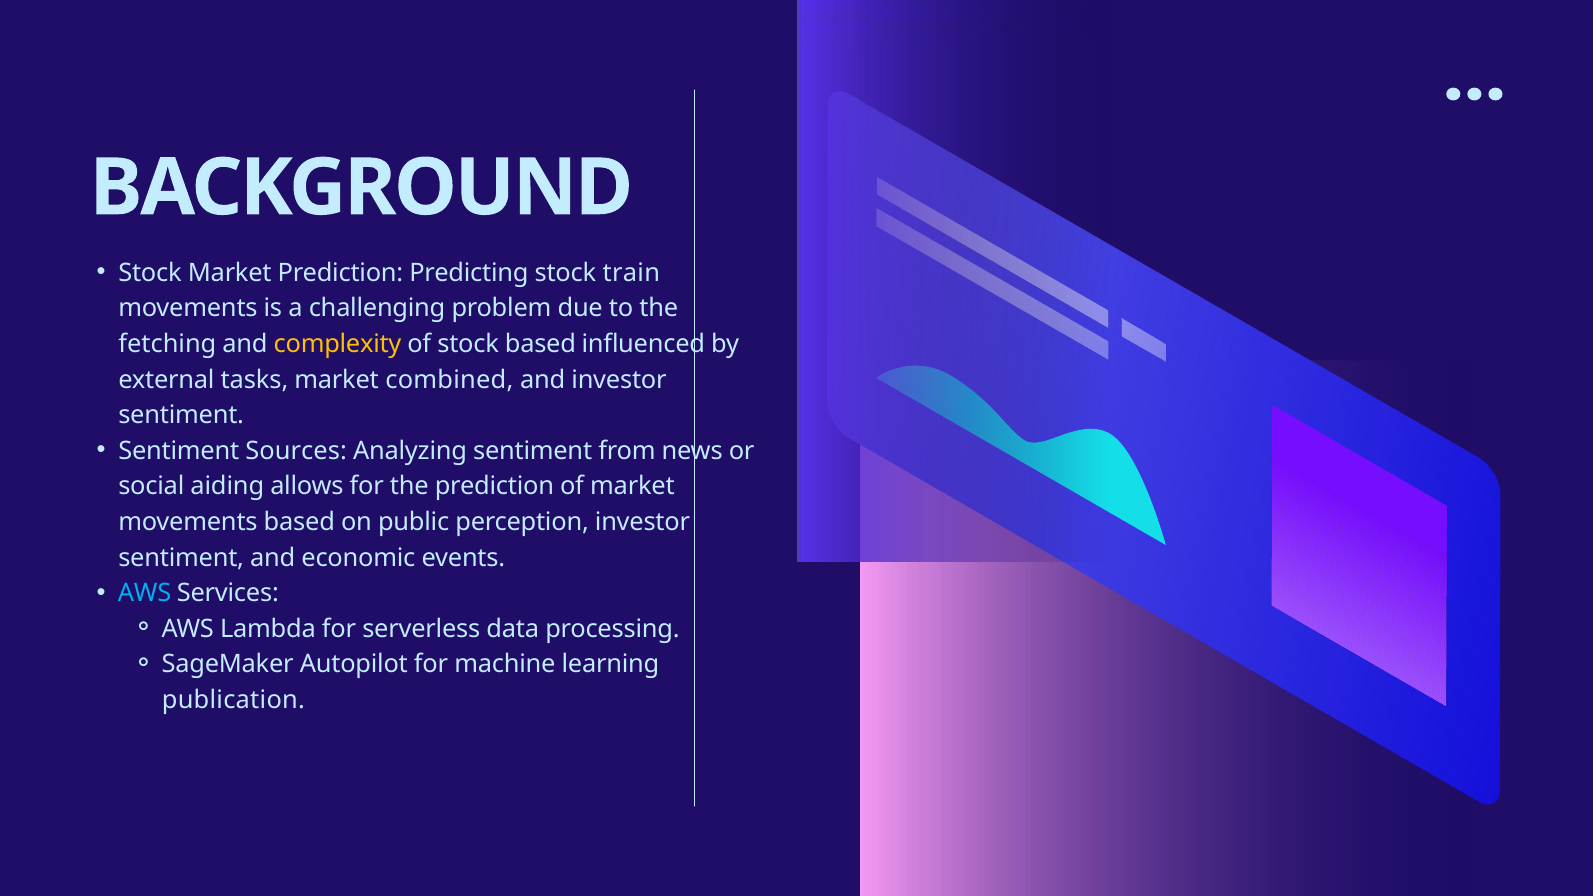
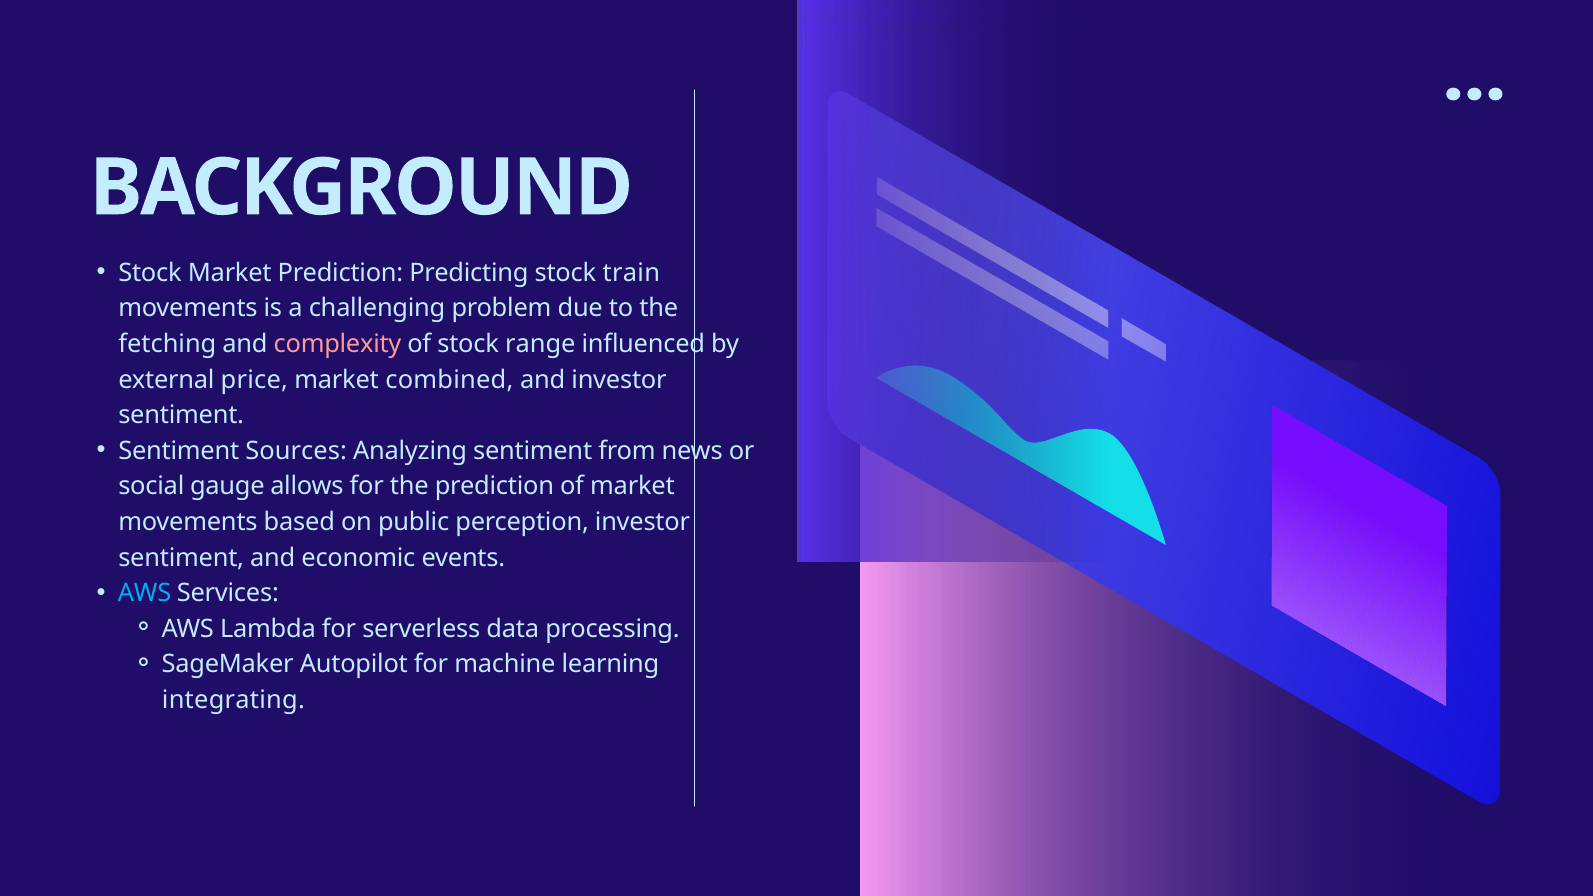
complexity colour: yellow -> pink
stock based: based -> range
tasks: tasks -> price
aiding: aiding -> gauge
publication: publication -> integrating
